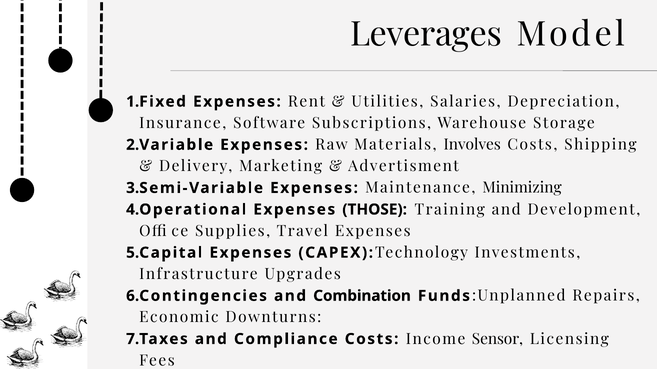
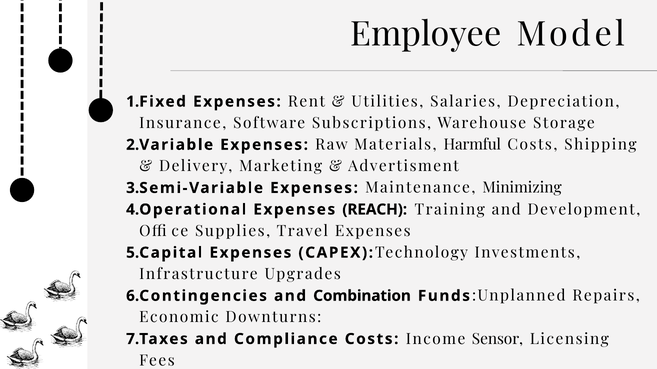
Leverages: Leverages -> Employee
Involves: Involves -> Harmful
THOSE: THOSE -> REACH
